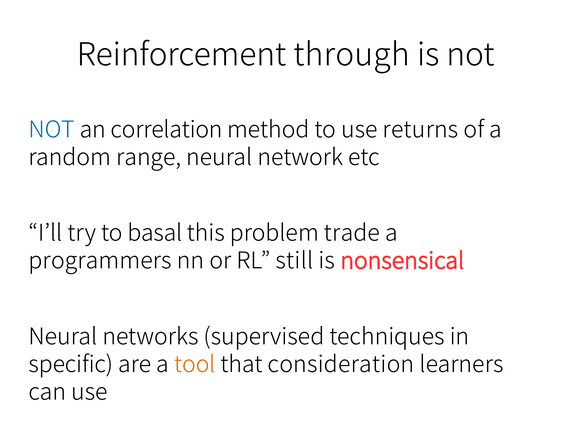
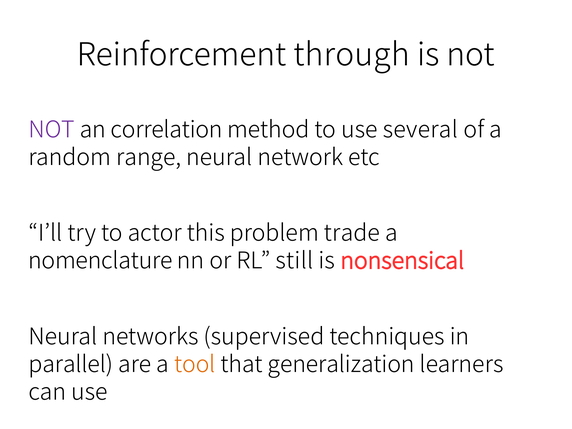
NOT at (52, 130) colour: blue -> purple
returns: returns -> several
basal: basal -> actor
programmers: programmers -> nomenclature
specific: specific -> parallel
consideration: consideration -> generalization
